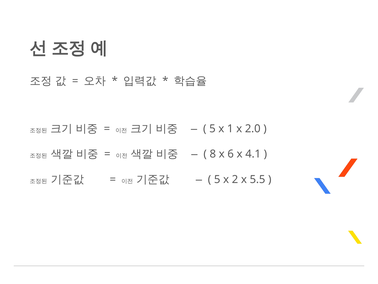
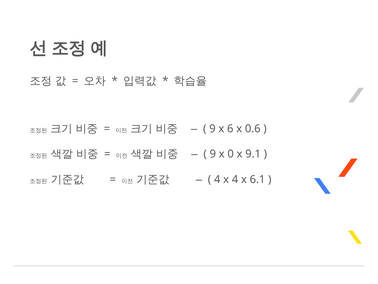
5 at (212, 129): 5 -> 9
1: 1 -> 6
2.0: 2.0 -> 0.6
8 at (213, 154): 8 -> 9
6: 6 -> 0
4.1: 4.1 -> 9.1
5 at (217, 179): 5 -> 4
x 2: 2 -> 4
5.5: 5.5 -> 6.1
